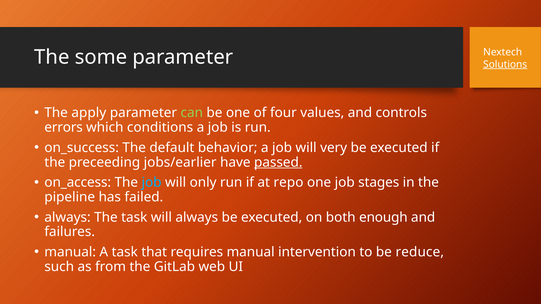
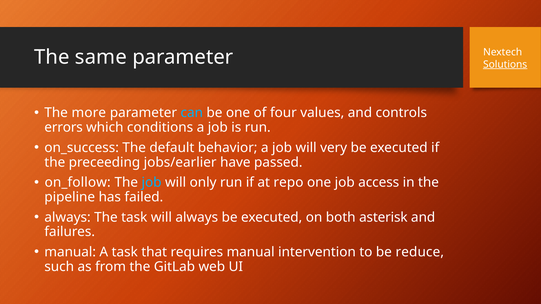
some: some -> same
apply: apply -> more
can colour: light green -> light blue
passed underline: present -> none
on_access: on_access -> on_follow
stages: stages -> access
enough: enough -> asterisk
